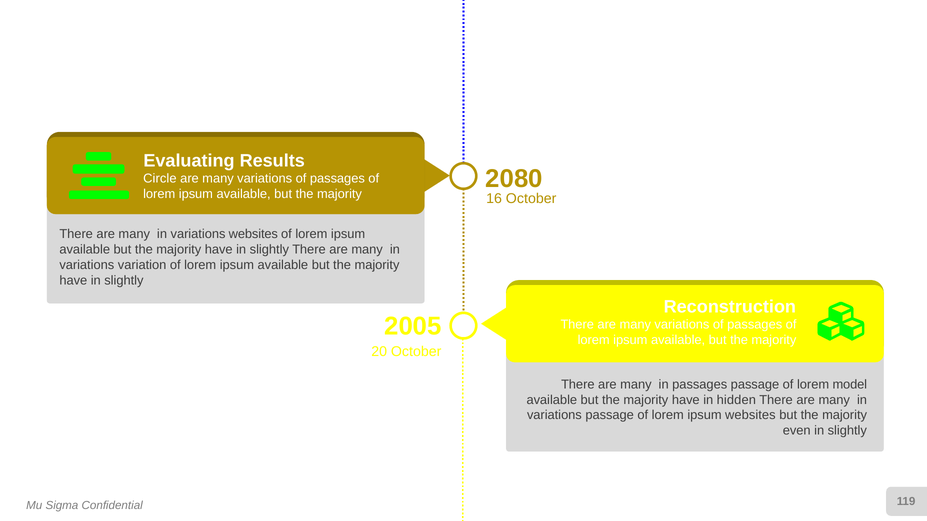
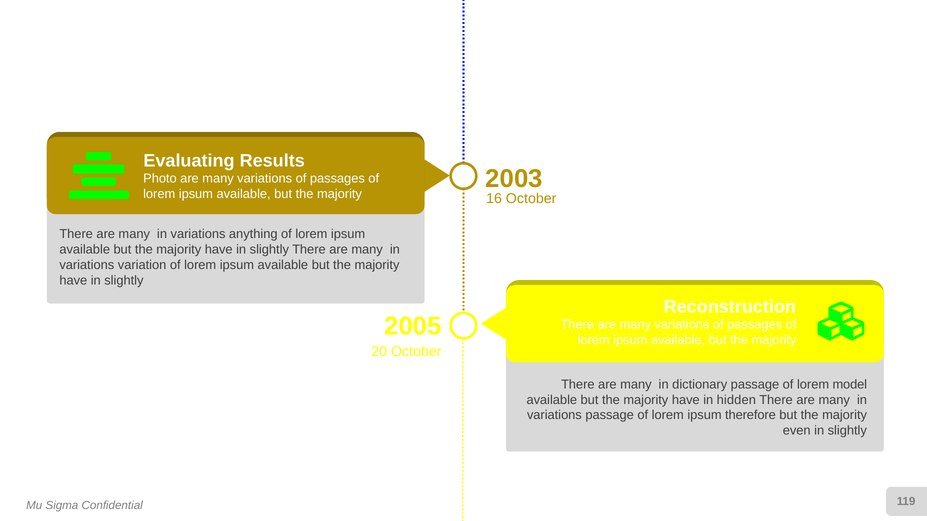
2080: 2080 -> 2003
Circle: Circle -> Photo
variations websites: websites -> anything
in passages: passages -> dictionary
ipsum websites: websites -> therefore
